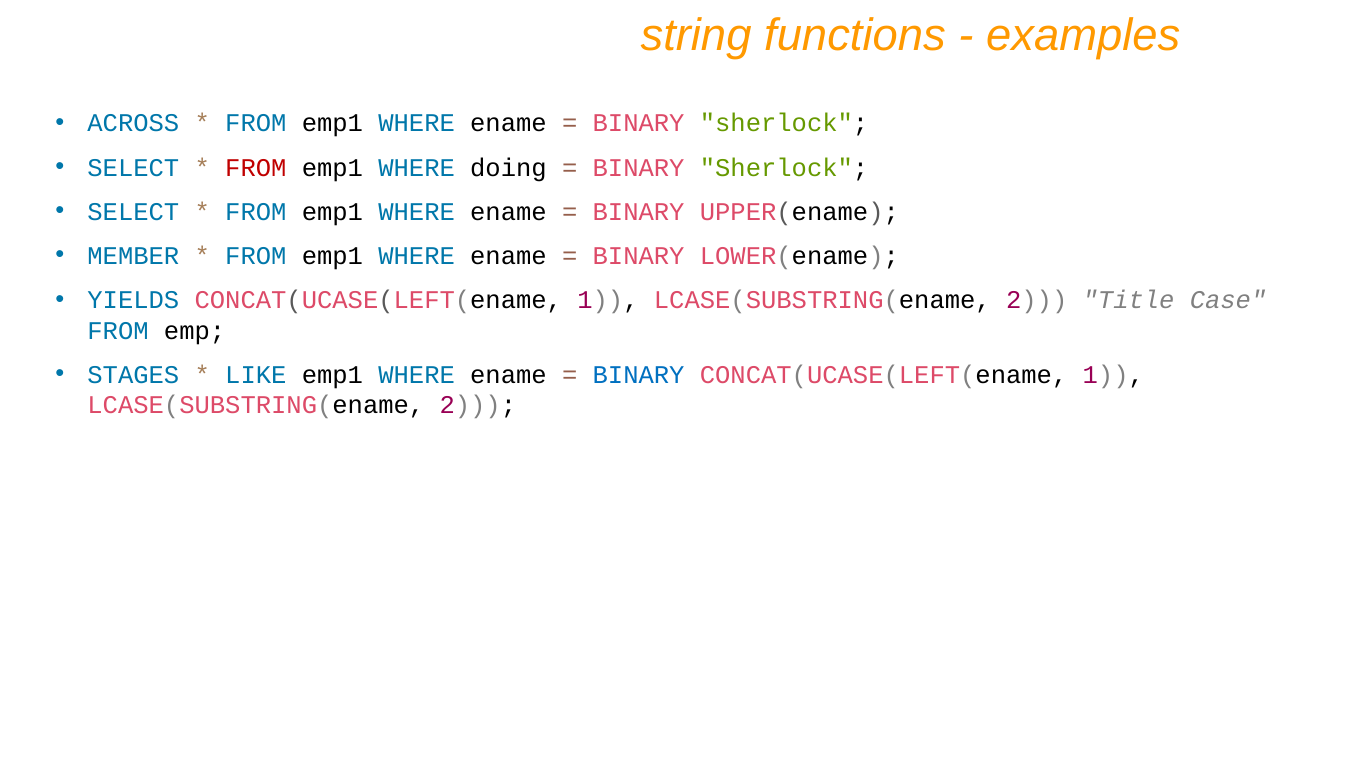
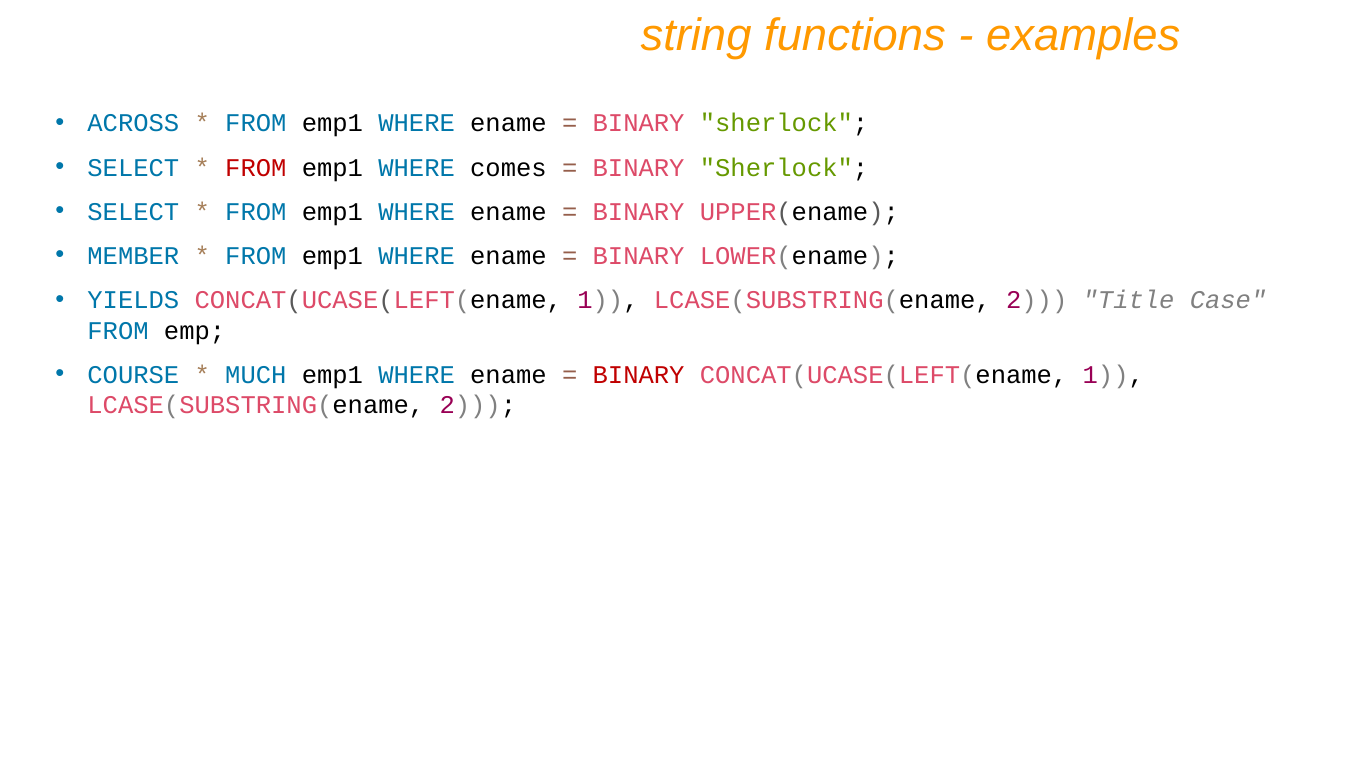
doing: doing -> comes
STAGES: STAGES -> COURSE
LIKE: LIKE -> MUCH
BINARY at (639, 375) colour: blue -> red
